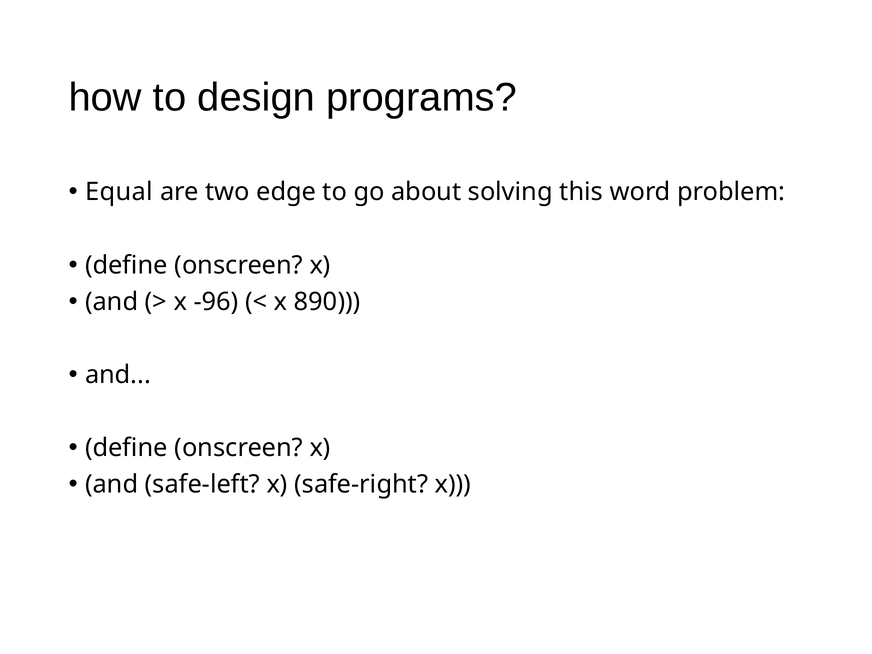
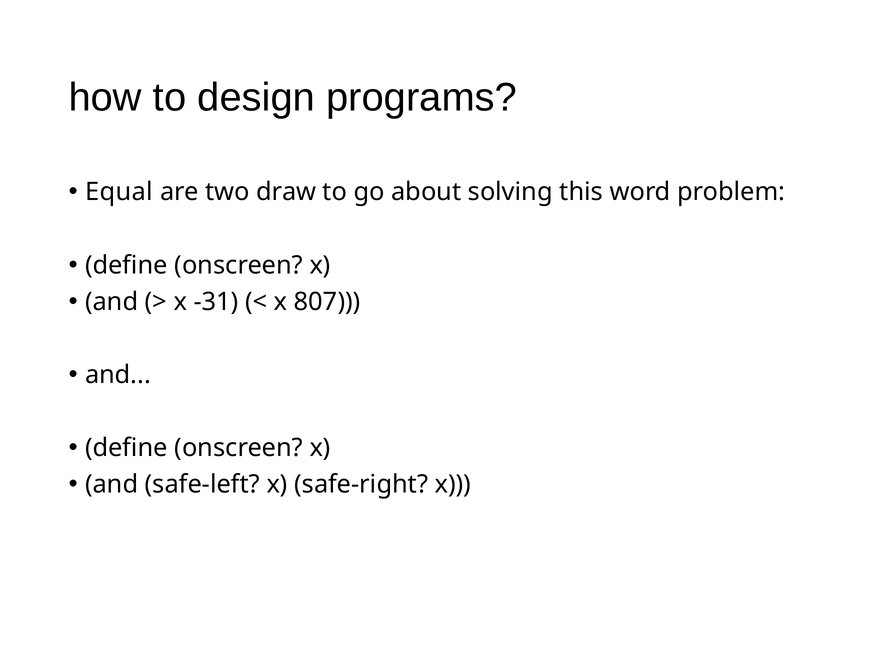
edge: edge -> draw
-96: -96 -> -31
890: 890 -> 807
